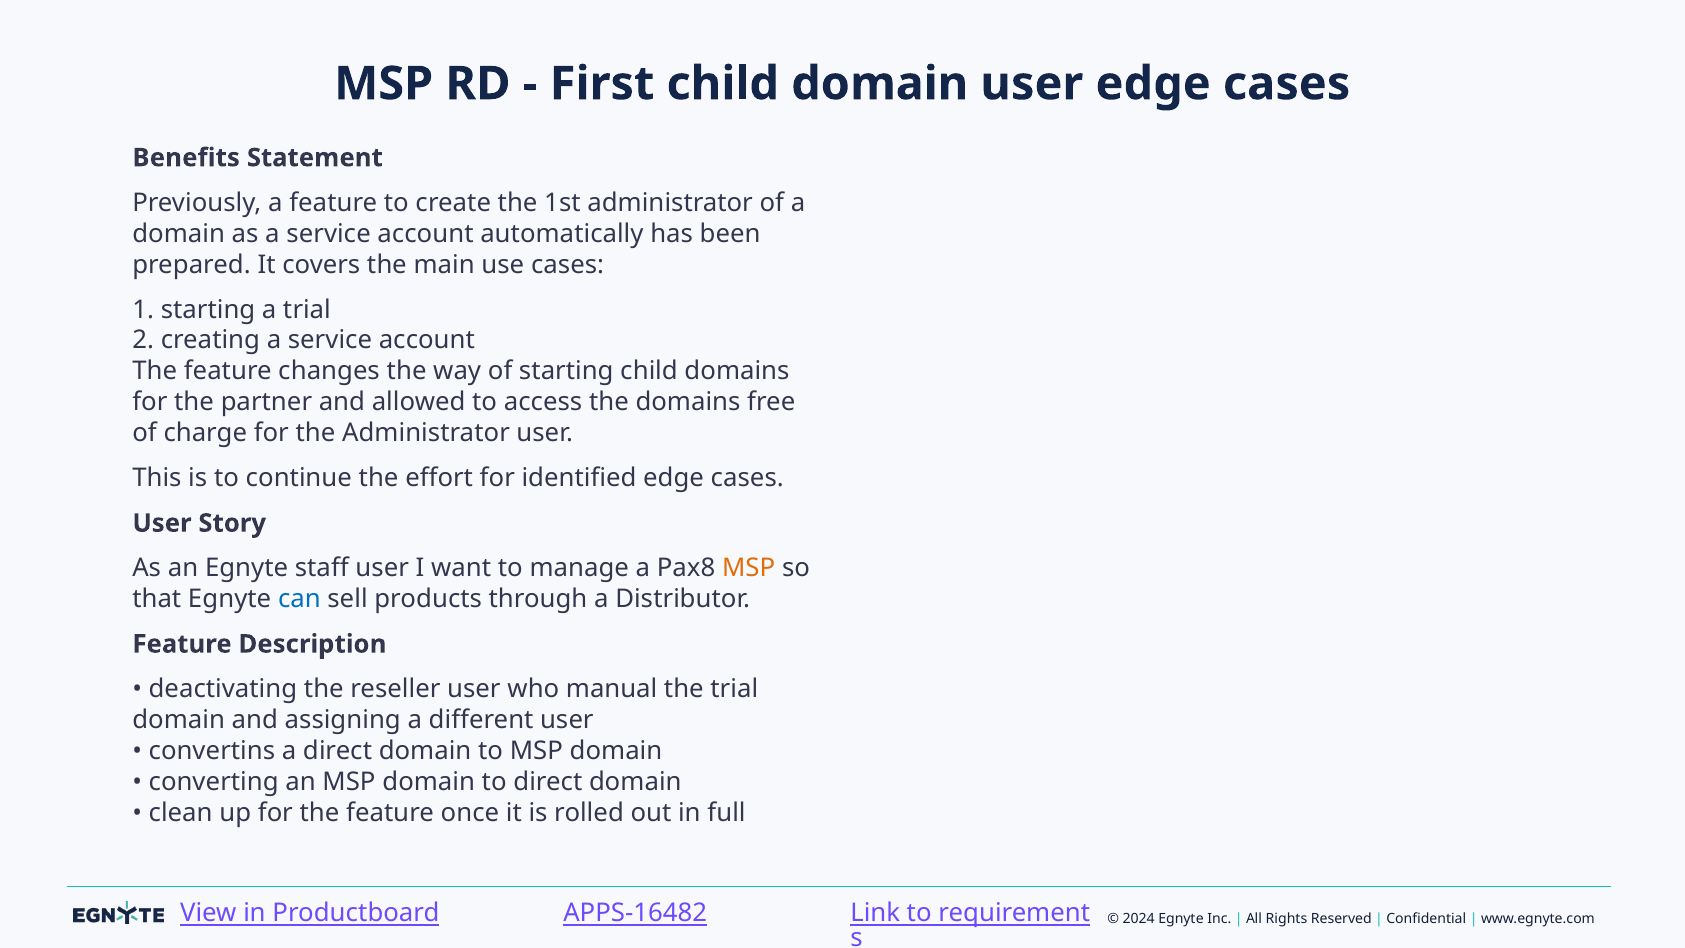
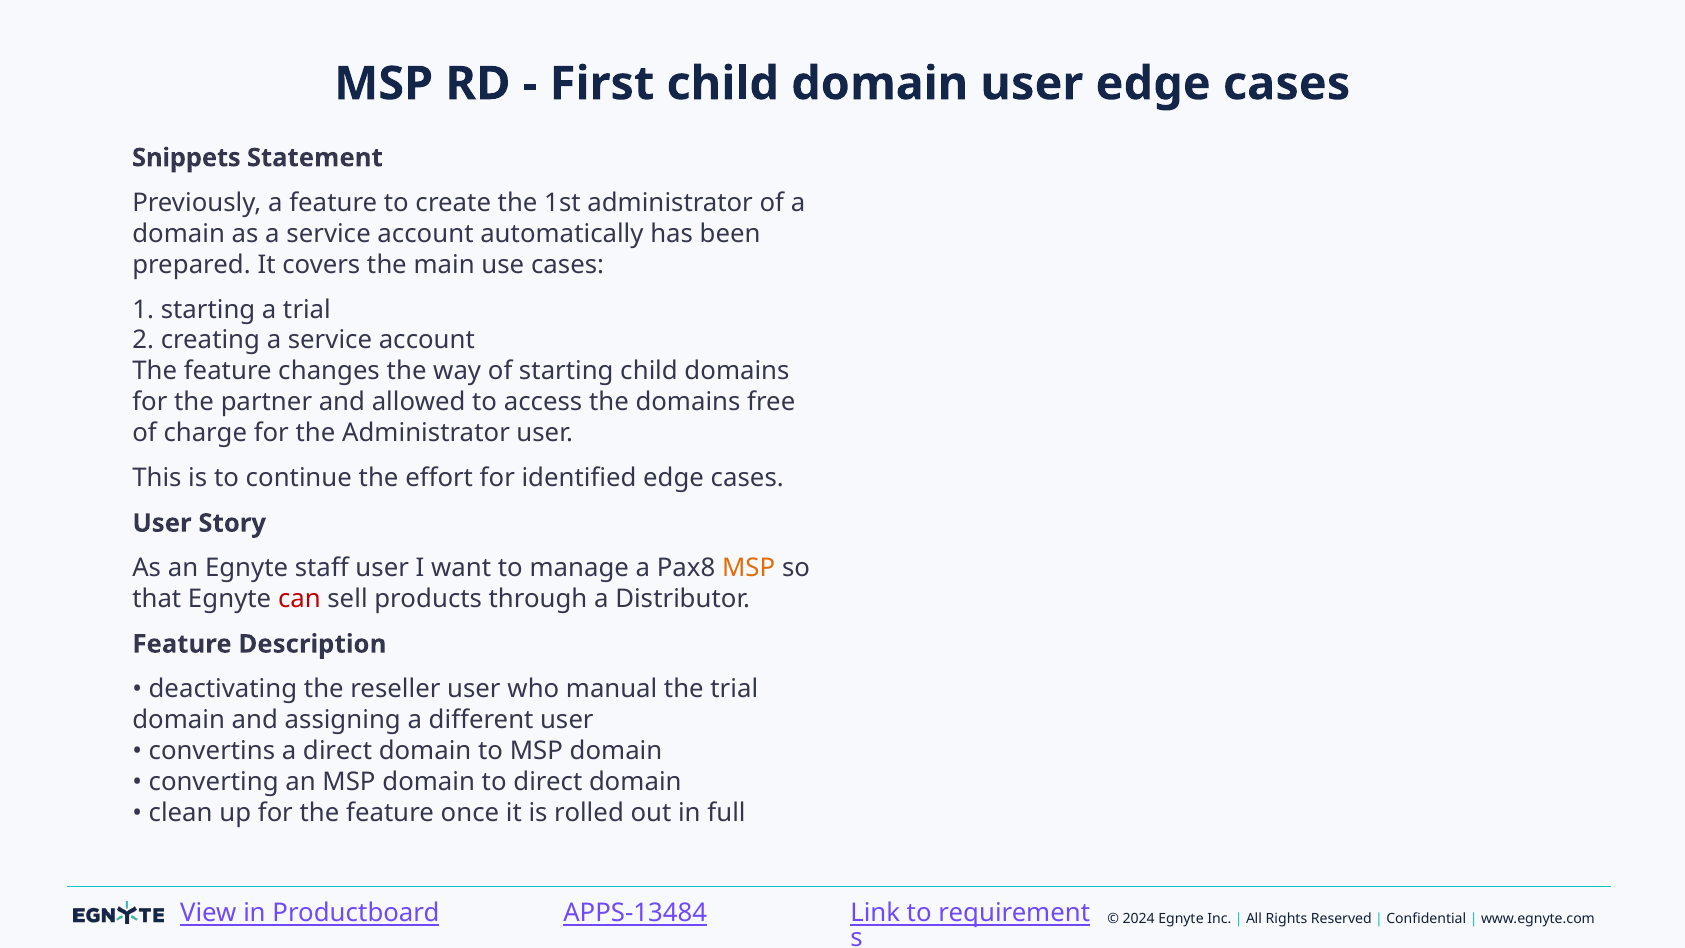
Benefits: Benefits -> Snippets
can colour: blue -> red
APPS-16482: APPS-16482 -> APPS-13484
